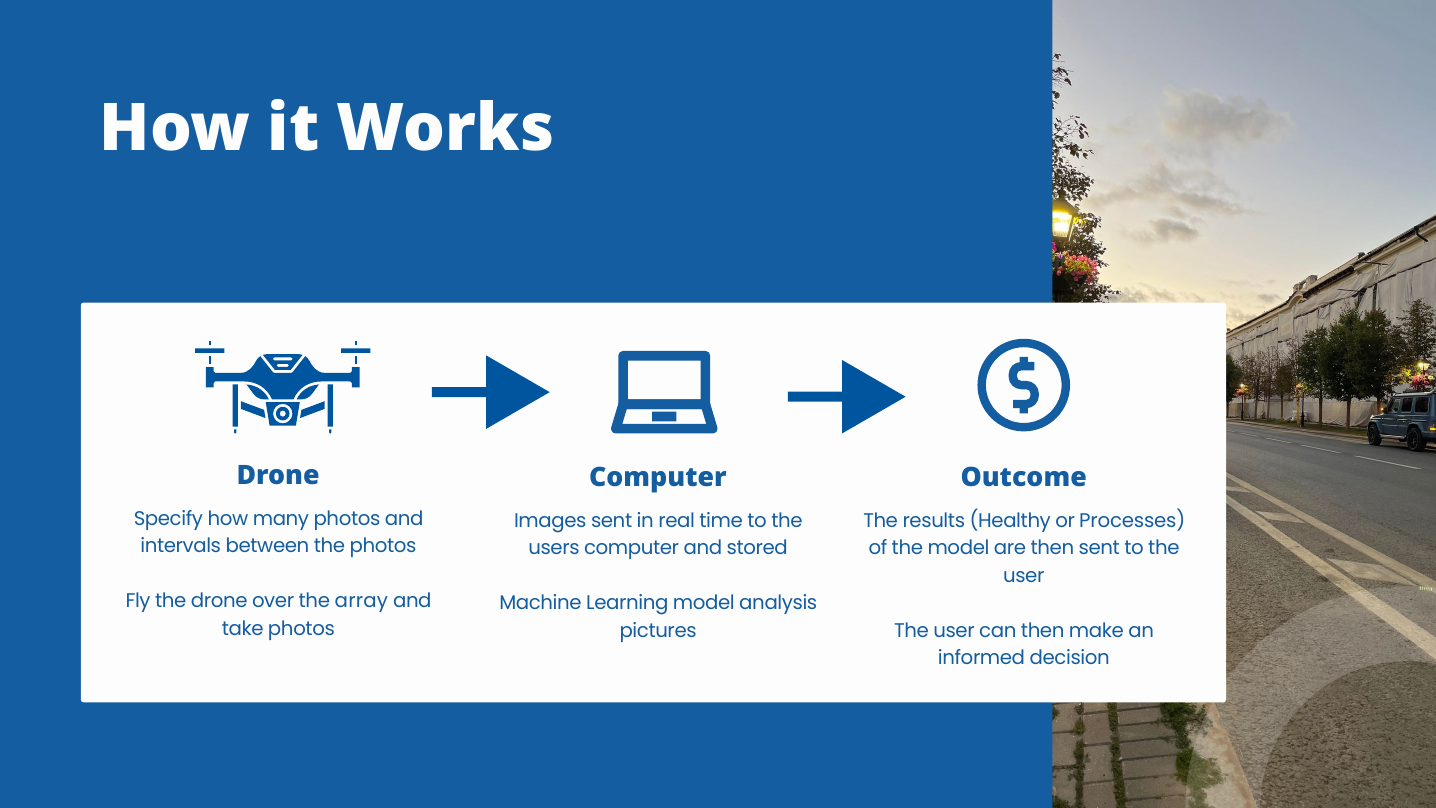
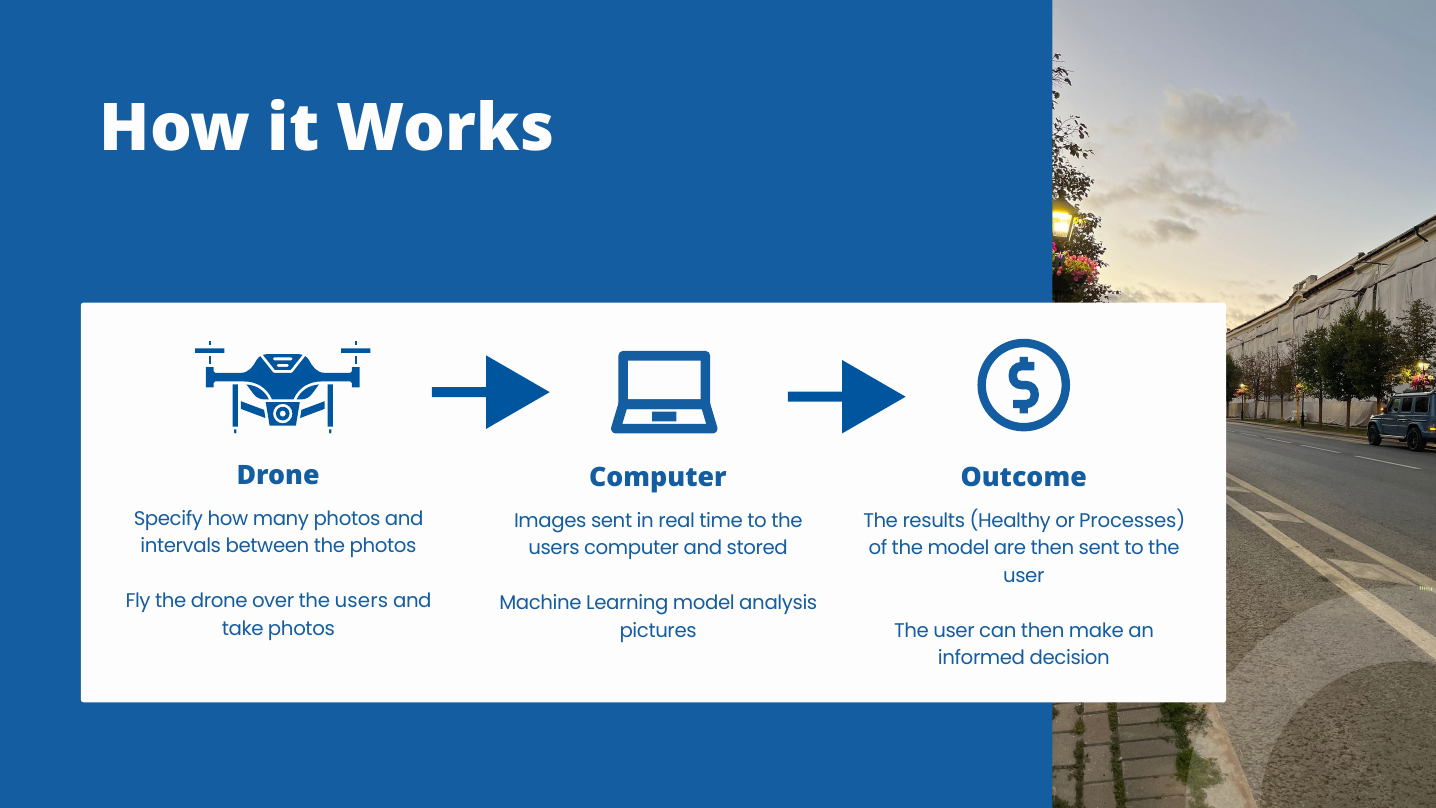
over the array: array -> users
